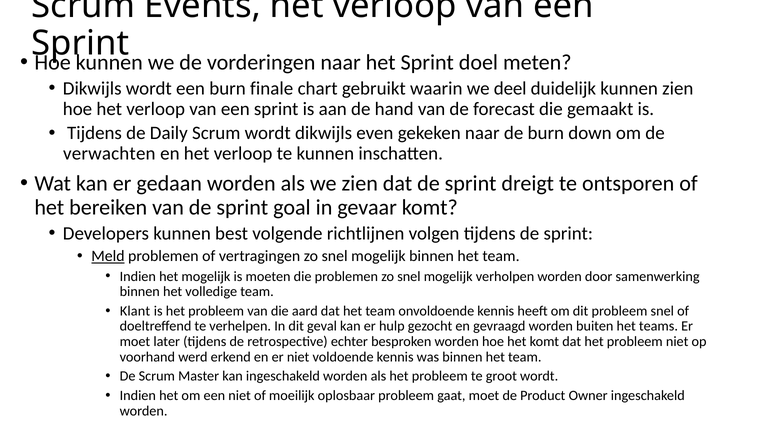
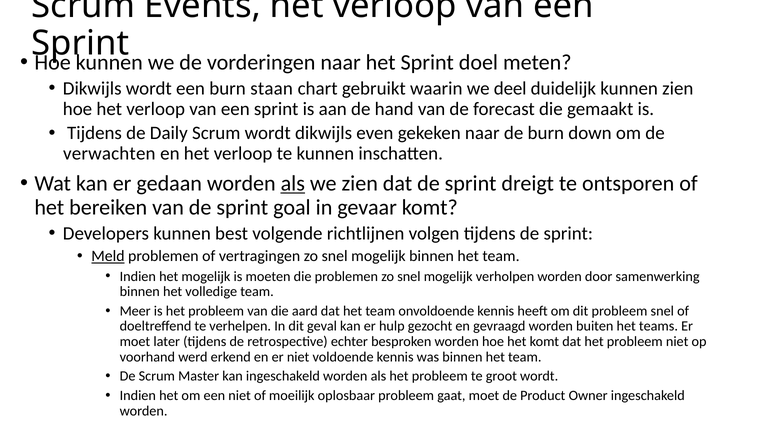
finale: finale -> staan
als at (293, 184) underline: none -> present
Klant: Klant -> Meer
